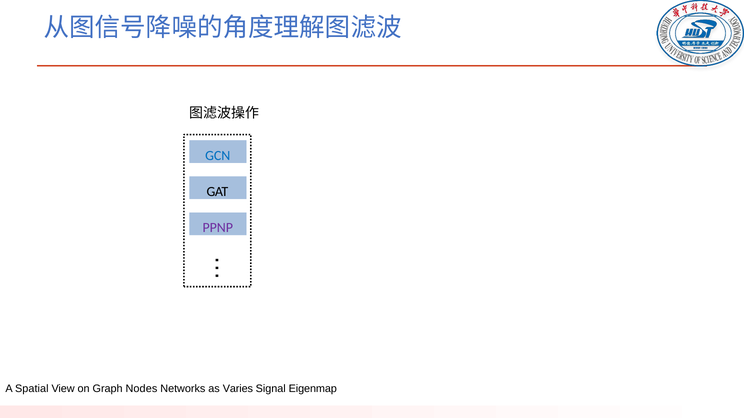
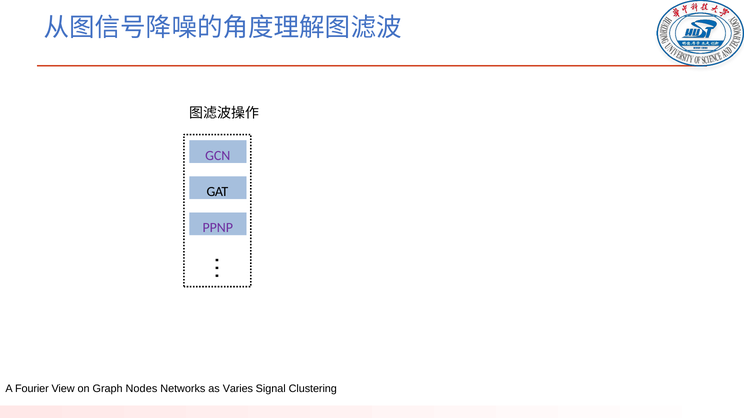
GCN colour: blue -> purple
Spatial: Spatial -> Fourier
Eigenmap: Eigenmap -> Clustering
